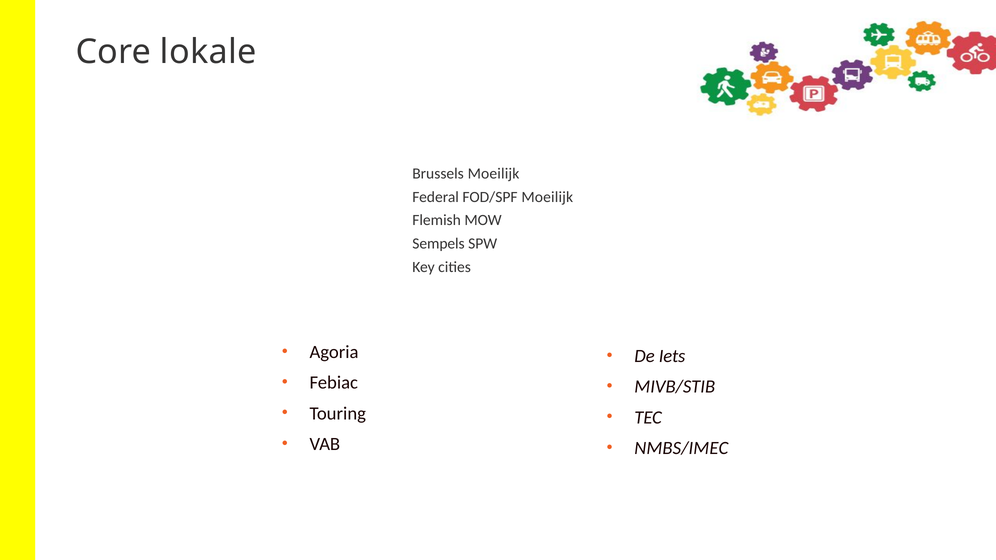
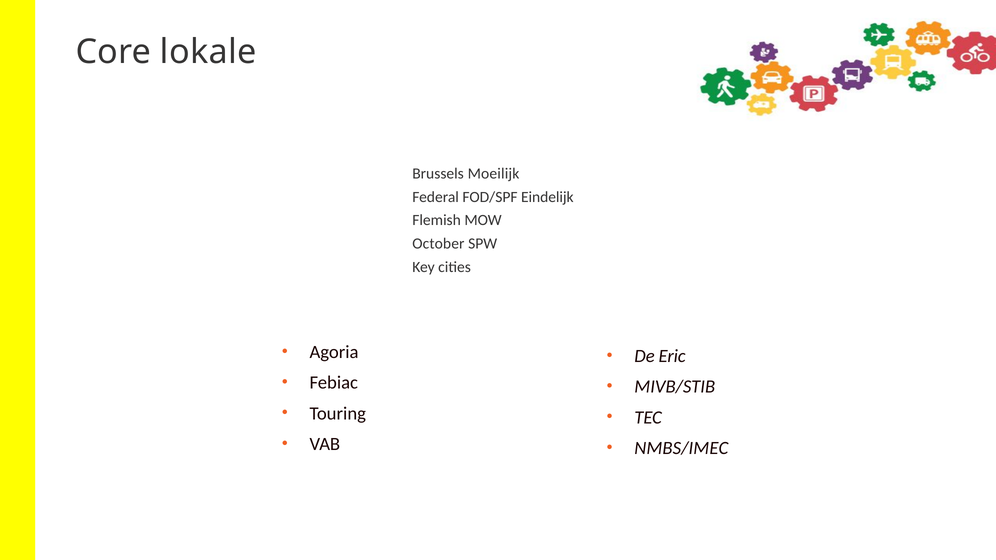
FOD/SPF Moeilijk: Moeilijk -> Eindelijk
Sempels: Sempels -> October
Iets: Iets -> Eric
